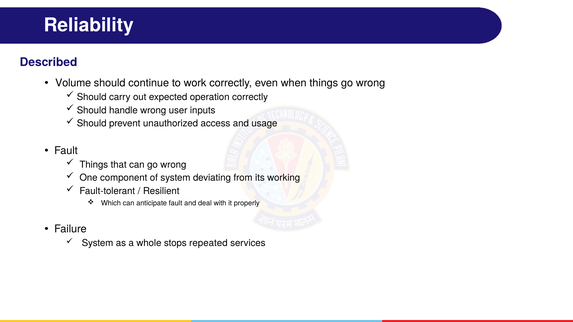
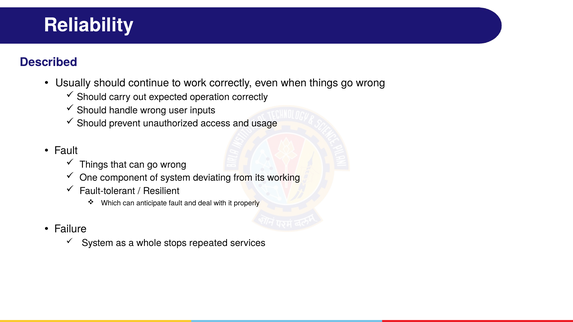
Volume: Volume -> Usually
